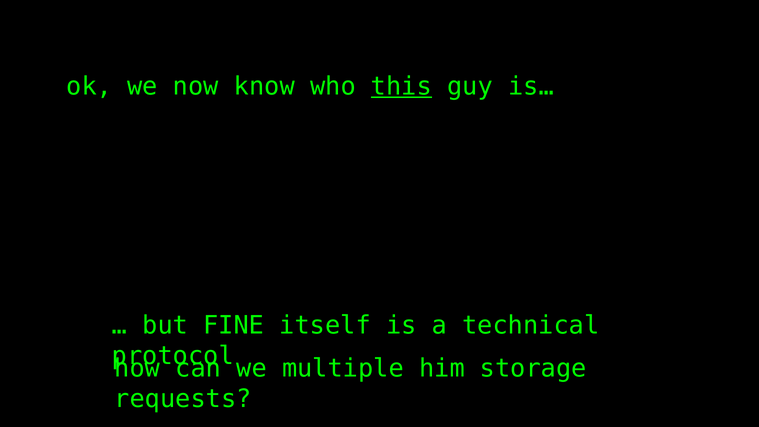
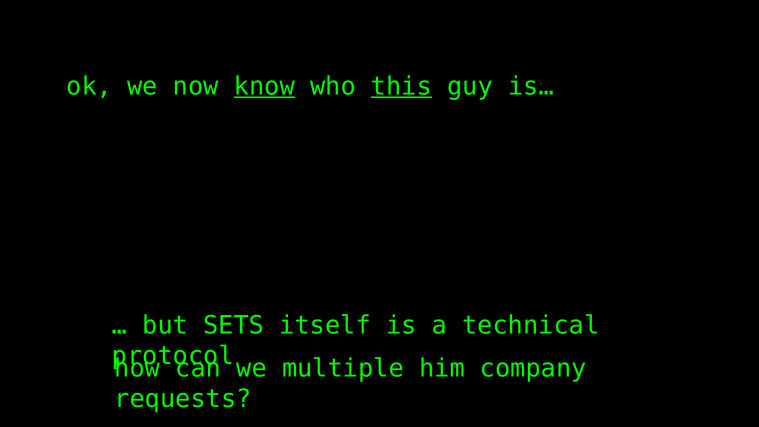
know underline: none -> present
FINE: FINE -> SETS
storage: storage -> company
